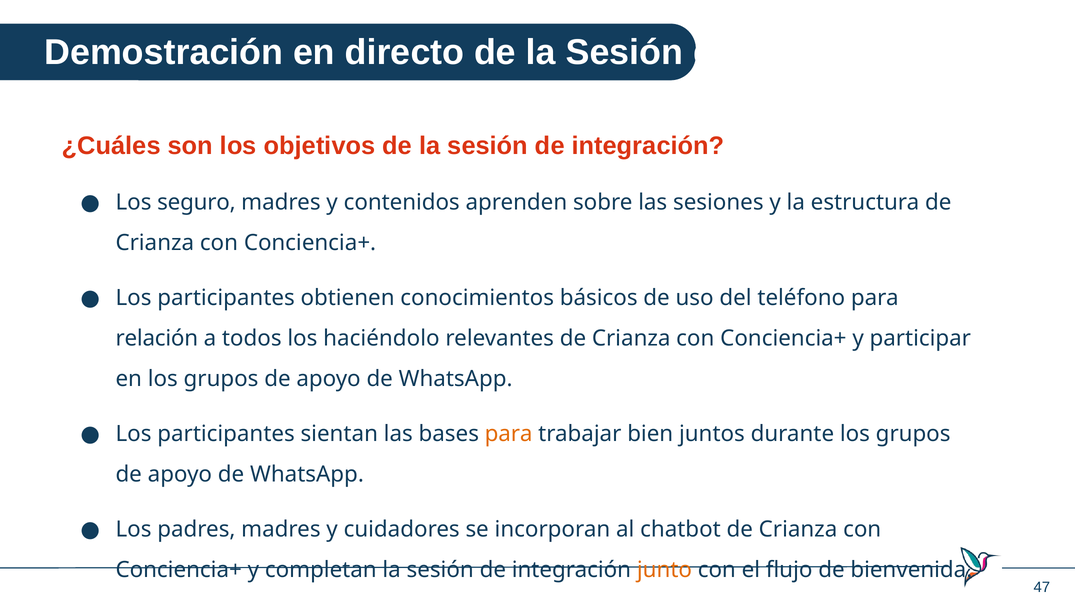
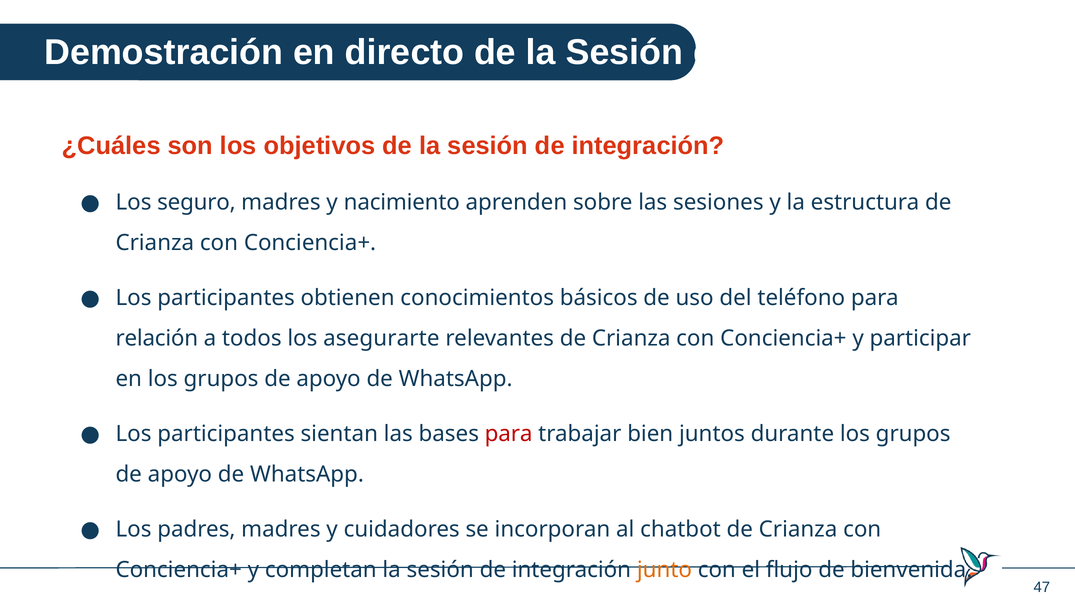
contenidos: contenidos -> nacimiento
haciéndolo: haciéndolo -> asegurarte
para at (509, 434) colour: orange -> red
